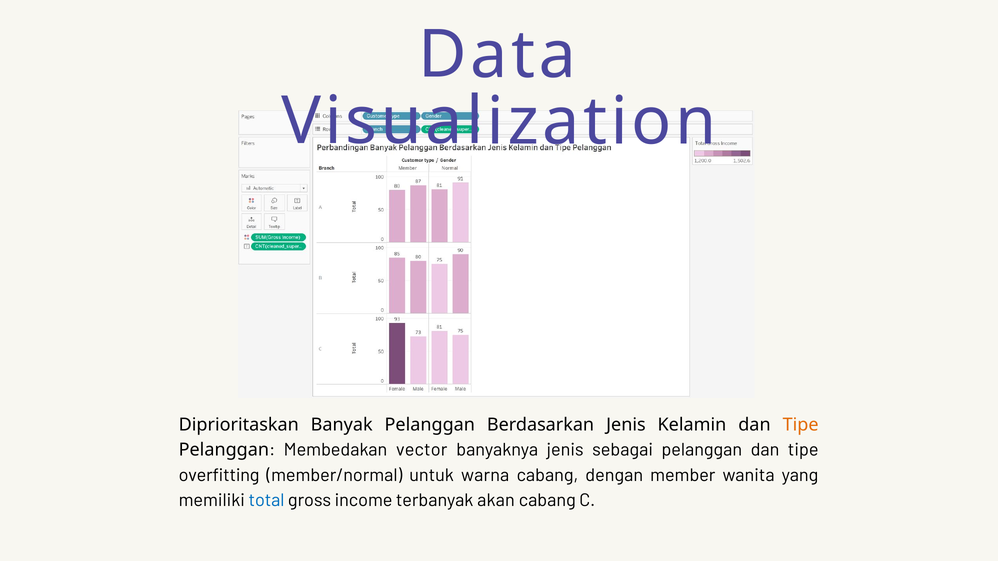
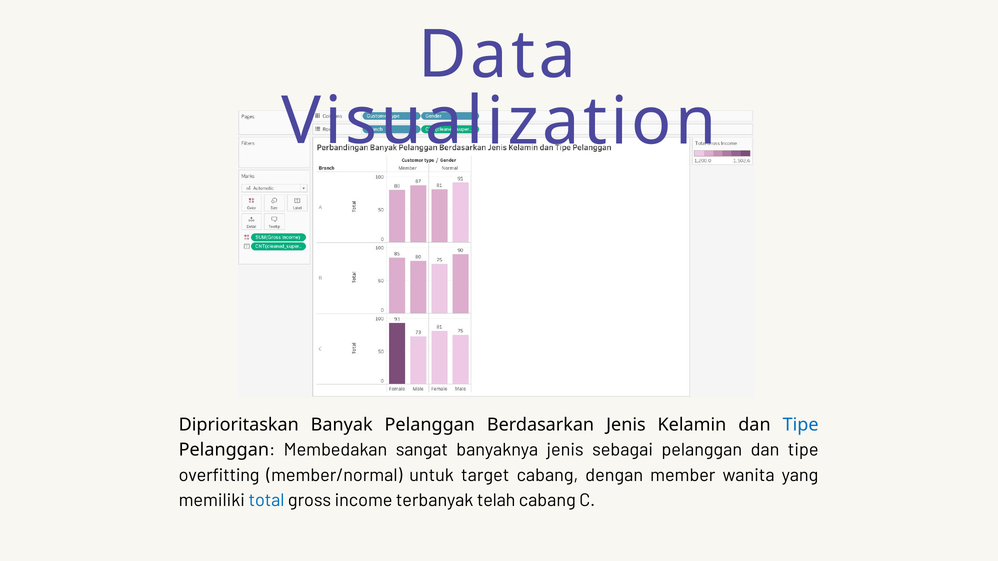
Tipe at (801, 425) colour: orange -> blue
vector: vector -> sangat
warna: warna -> target
akan: akan -> telah
